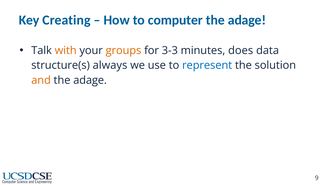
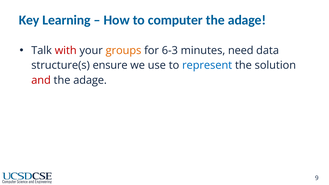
Creating: Creating -> Learning
with colour: orange -> red
3-3: 3-3 -> 6-3
does: does -> need
always: always -> ensure
and colour: orange -> red
